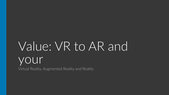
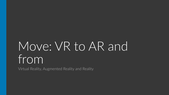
Value: Value -> Move
your: your -> from
